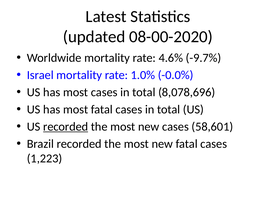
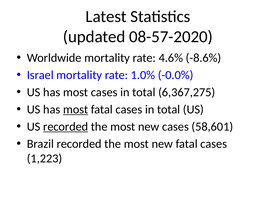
08-00-2020: 08-00-2020 -> 08-57-2020
-9.7%: -9.7% -> -8.6%
8,078,696: 8,078,696 -> 6,367,275
most at (76, 109) underline: none -> present
